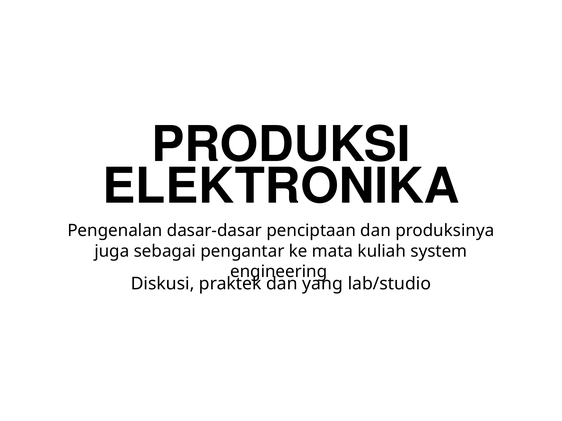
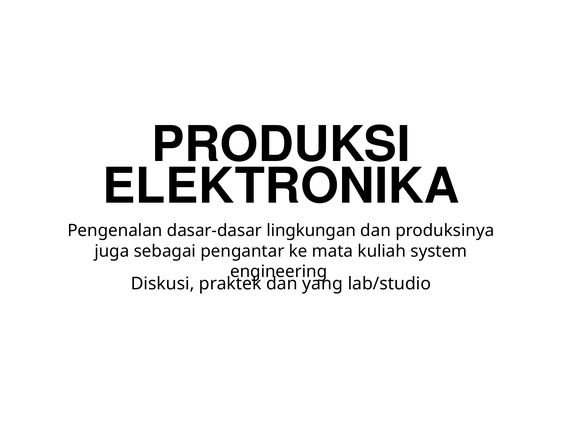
penciptaan: penciptaan -> lingkungan
